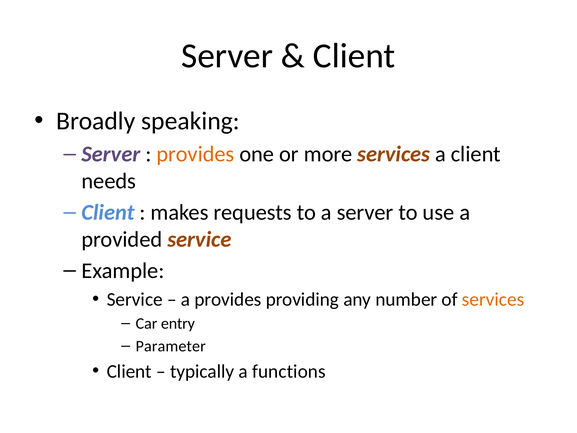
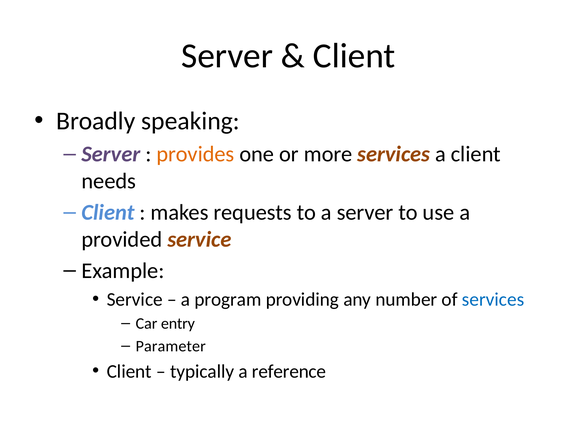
a provides: provides -> program
services at (493, 299) colour: orange -> blue
functions: functions -> reference
